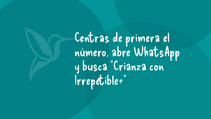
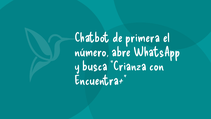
Centras: Centras -> Chatbot
Irrepetible+: Irrepetible+ -> Encuentra+
